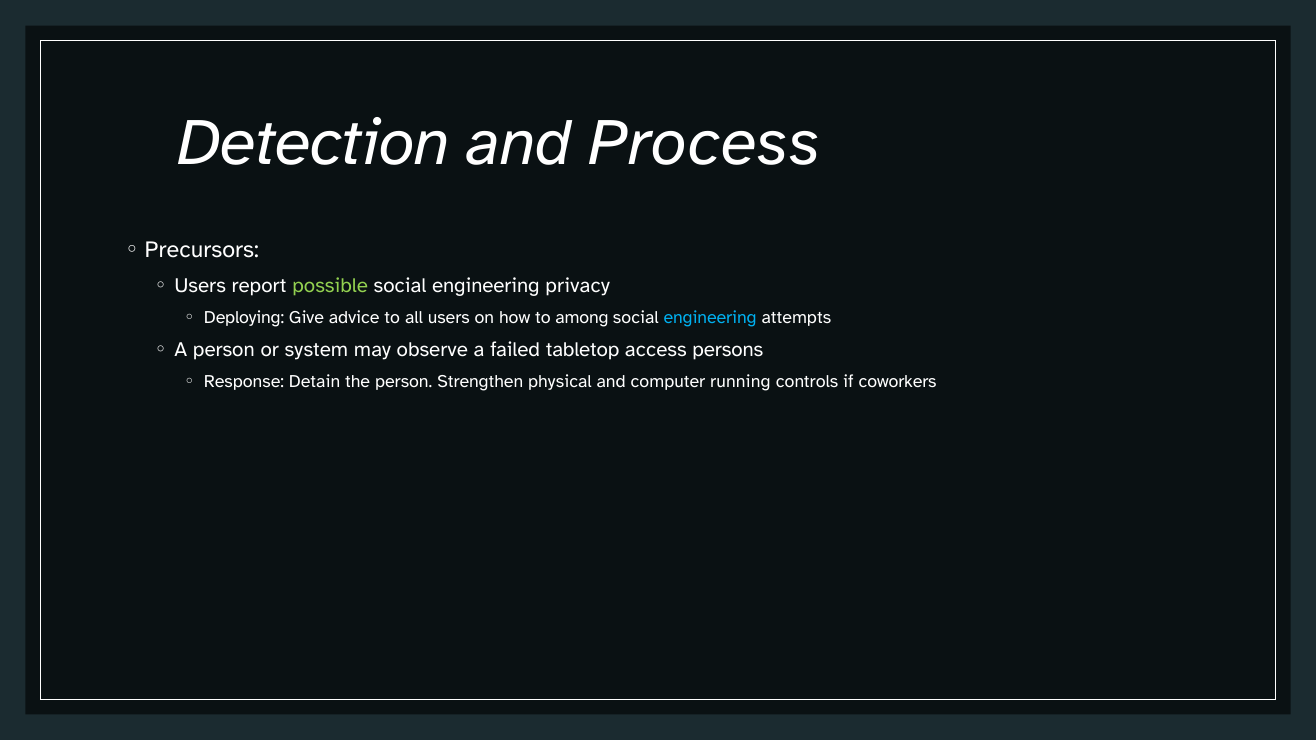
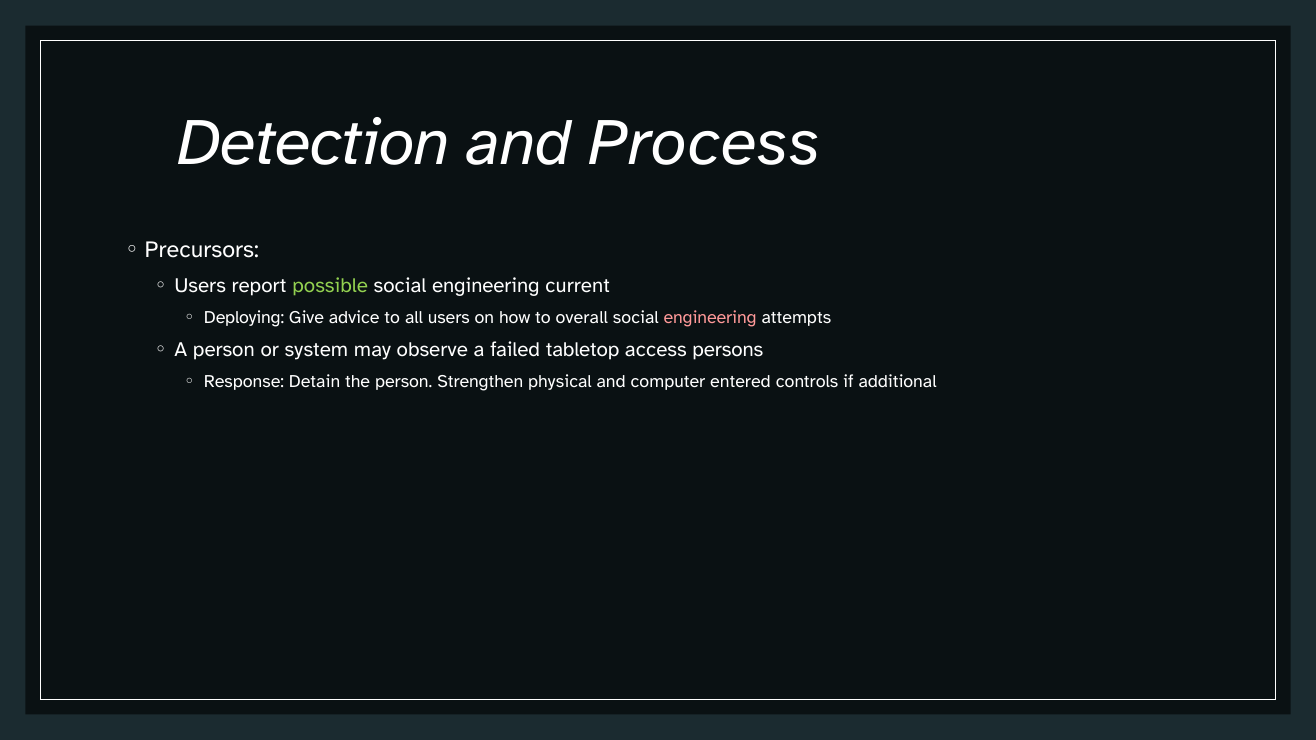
privacy: privacy -> current
among: among -> overall
engineering at (710, 318) colour: light blue -> pink
running: running -> entered
coworkers: coworkers -> additional
